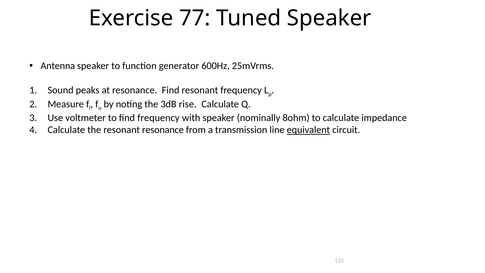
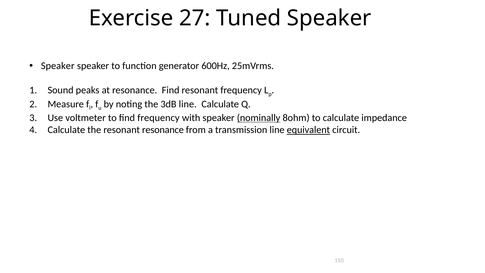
77: 77 -> 27
Antenna at (58, 66): Antenna -> Speaker
3dB rise: rise -> line
nominally underline: none -> present
